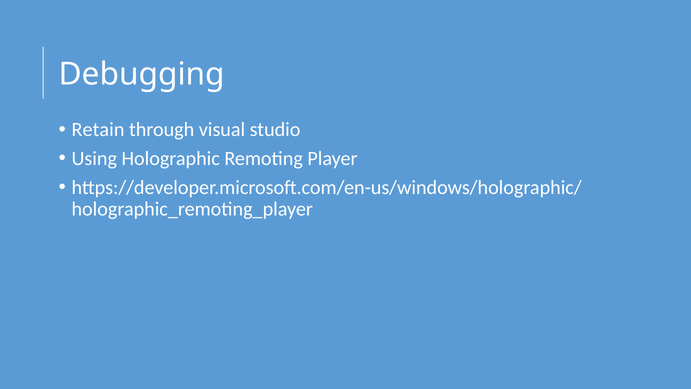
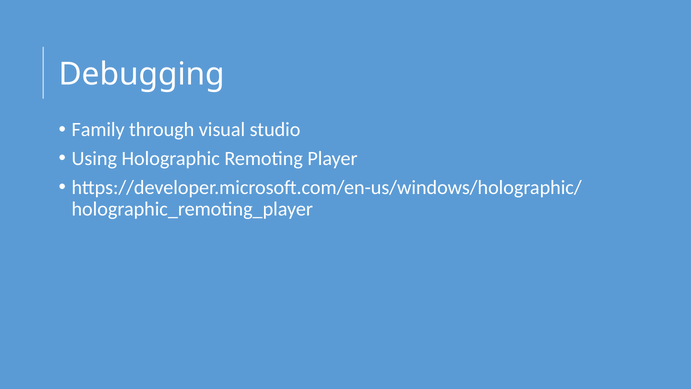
Retain: Retain -> Family
